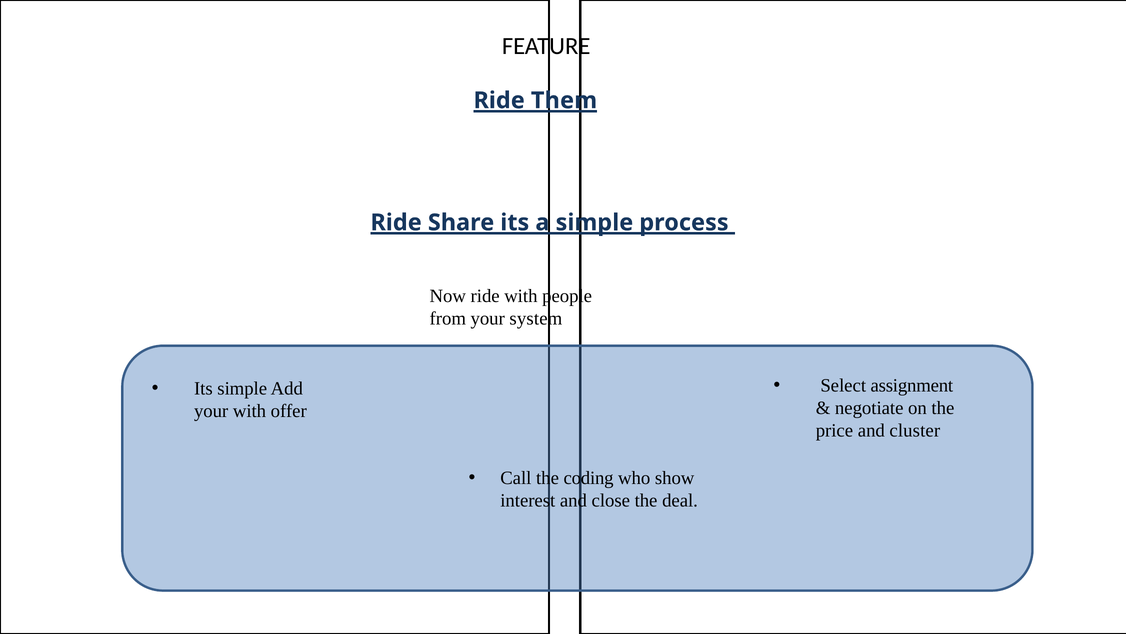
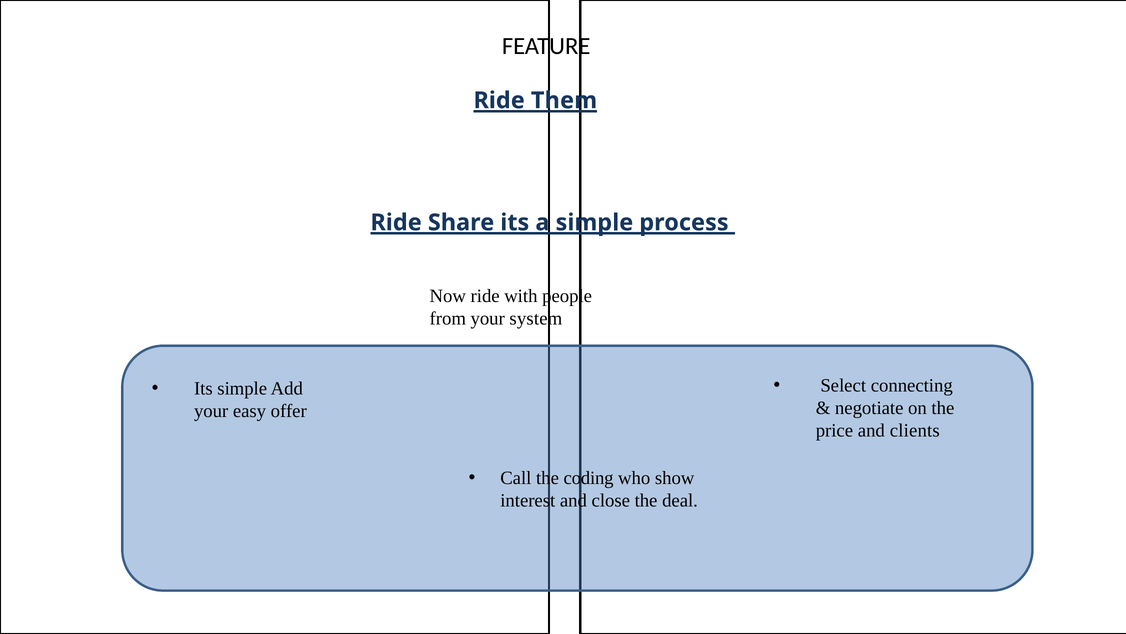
assignment: assignment -> connecting
your with: with -> easy
cluster: cluster -> clients
